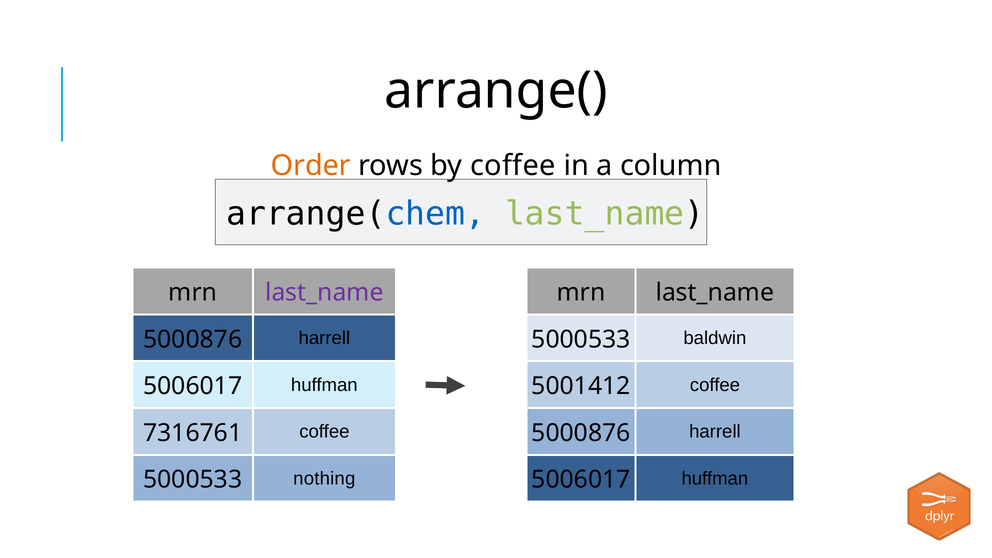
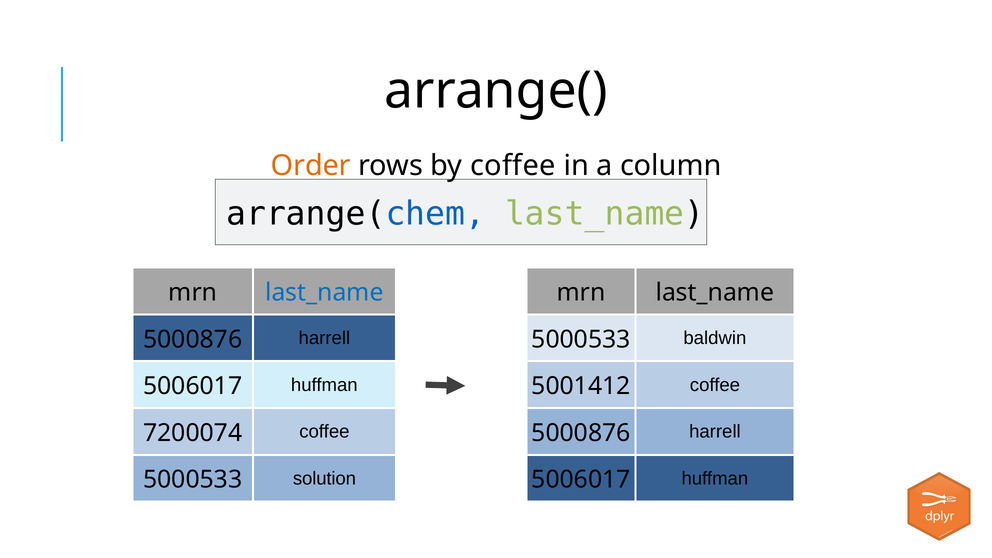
last_name at (324, 293) colour: purple -> blue
7316761: 7316761 -> 7200074
nothing: nothing -> solution
